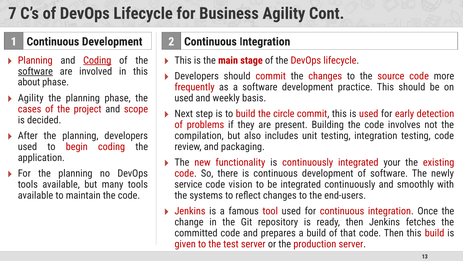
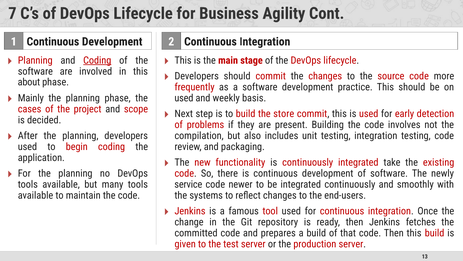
software at (35, 71) underline: present -> none
Agility at (31, 98): Agility -> Mainly
circle: circle -> store
your: your -> take
vision: vision -> newer
